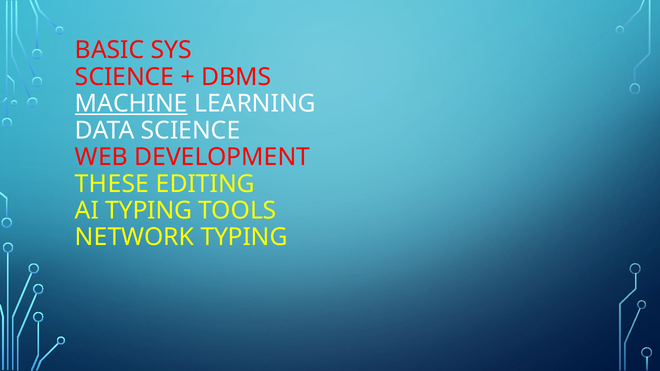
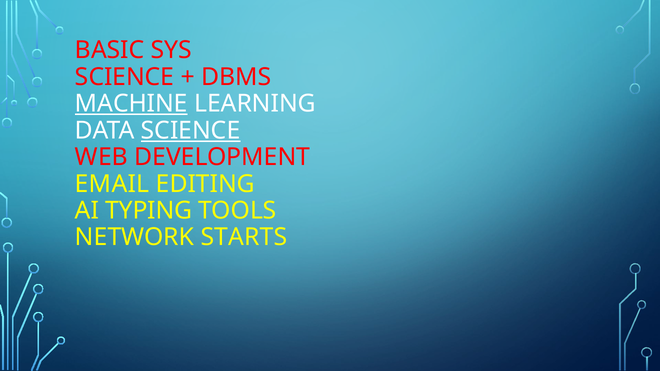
SCIENCE at (191, 130) underline: none -> present
THESE: THESE -> EMAIL
NETWORK TYPING: TYPING -> STARTS
